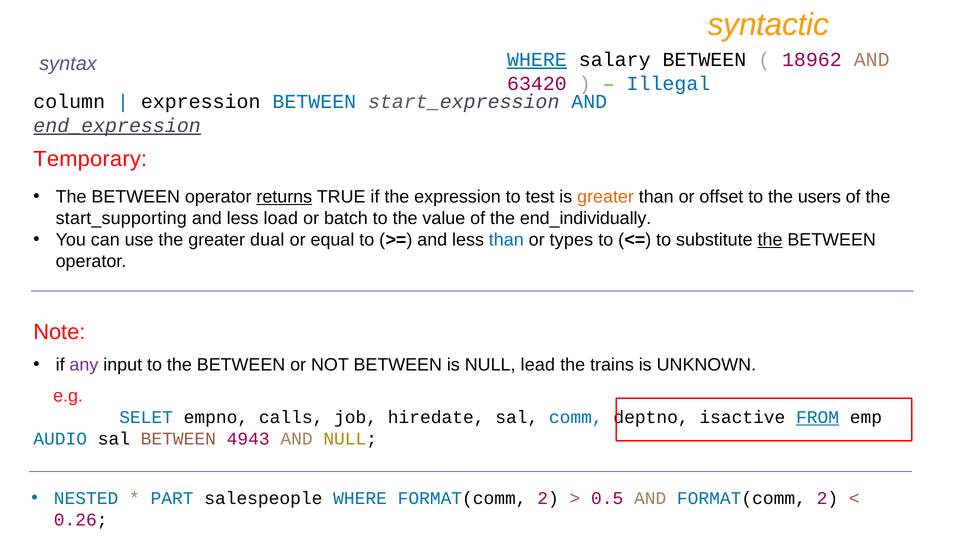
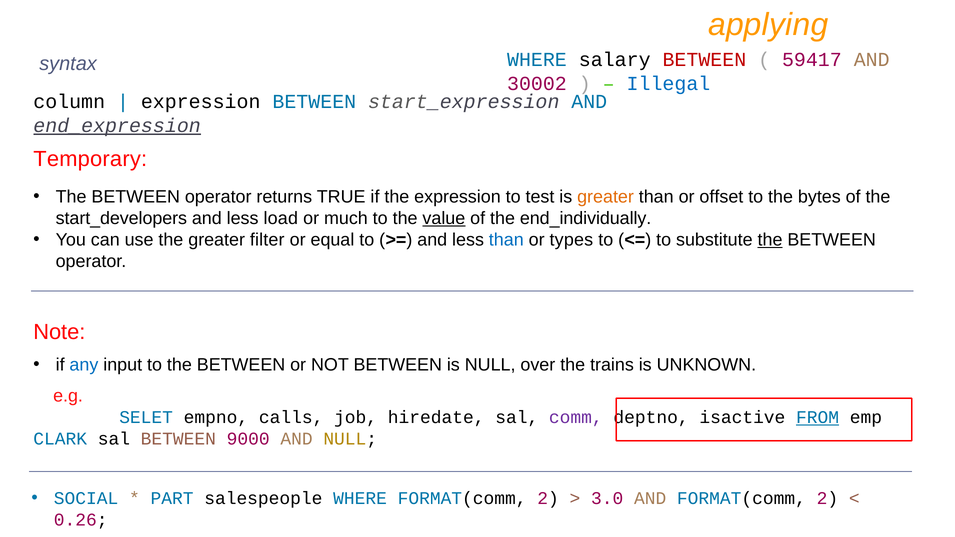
syntactic: syntactic -> applying
WHERE at (537, 60) underline: present -> none
BETWEEN at (704, 60) colour: black -> red
18962: 18962 -> 59417
63420: 63420 -> 30002
returns underline: present -> none
users: users -> bytes
start_supporting: start_supporting -> start_developers
batch: batch -> much
value underline: none -> present
dual: dual -> filter
any colour: purple -> blue
lead: lead -> over
comm colour: blue -> purple
AUDIO: AUDIO -> CLARK
4943: 4943 -> 9000
NESTED: NESTED -> SOCIAL
0.5: 0.5 -> 3.0
